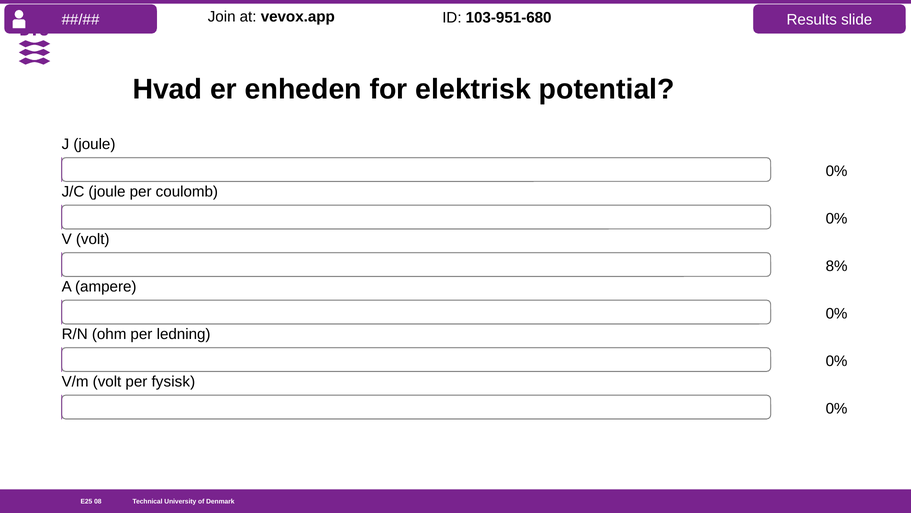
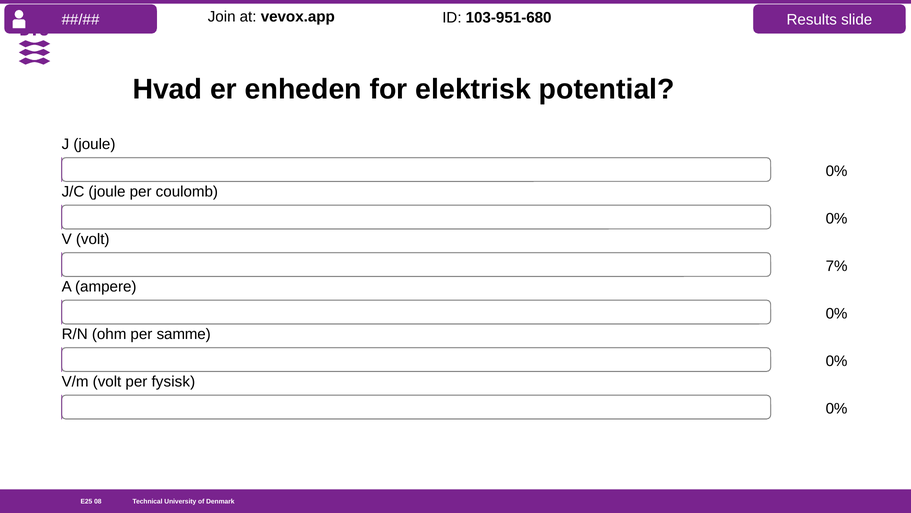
8%: 8% -> 7%
ledning: ledning -> samme
